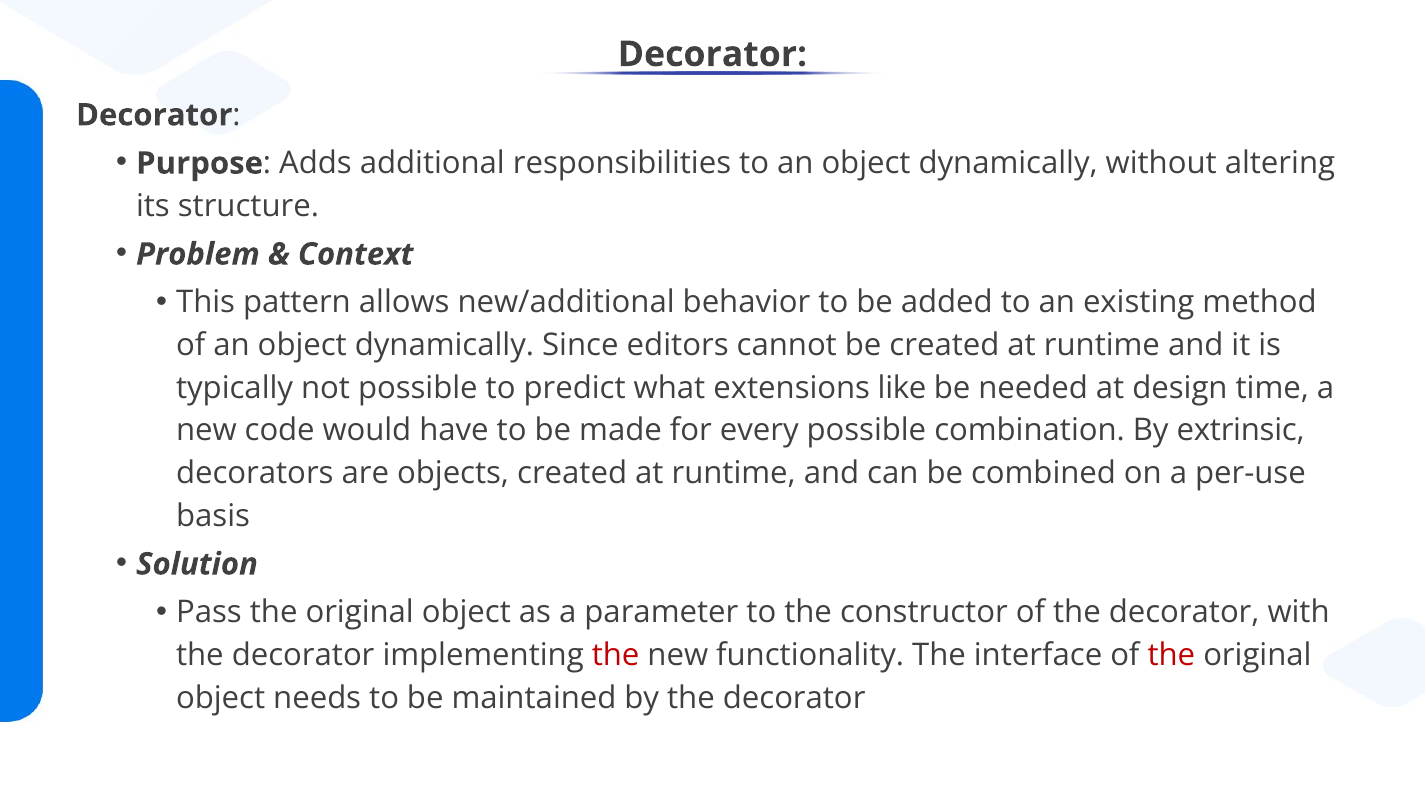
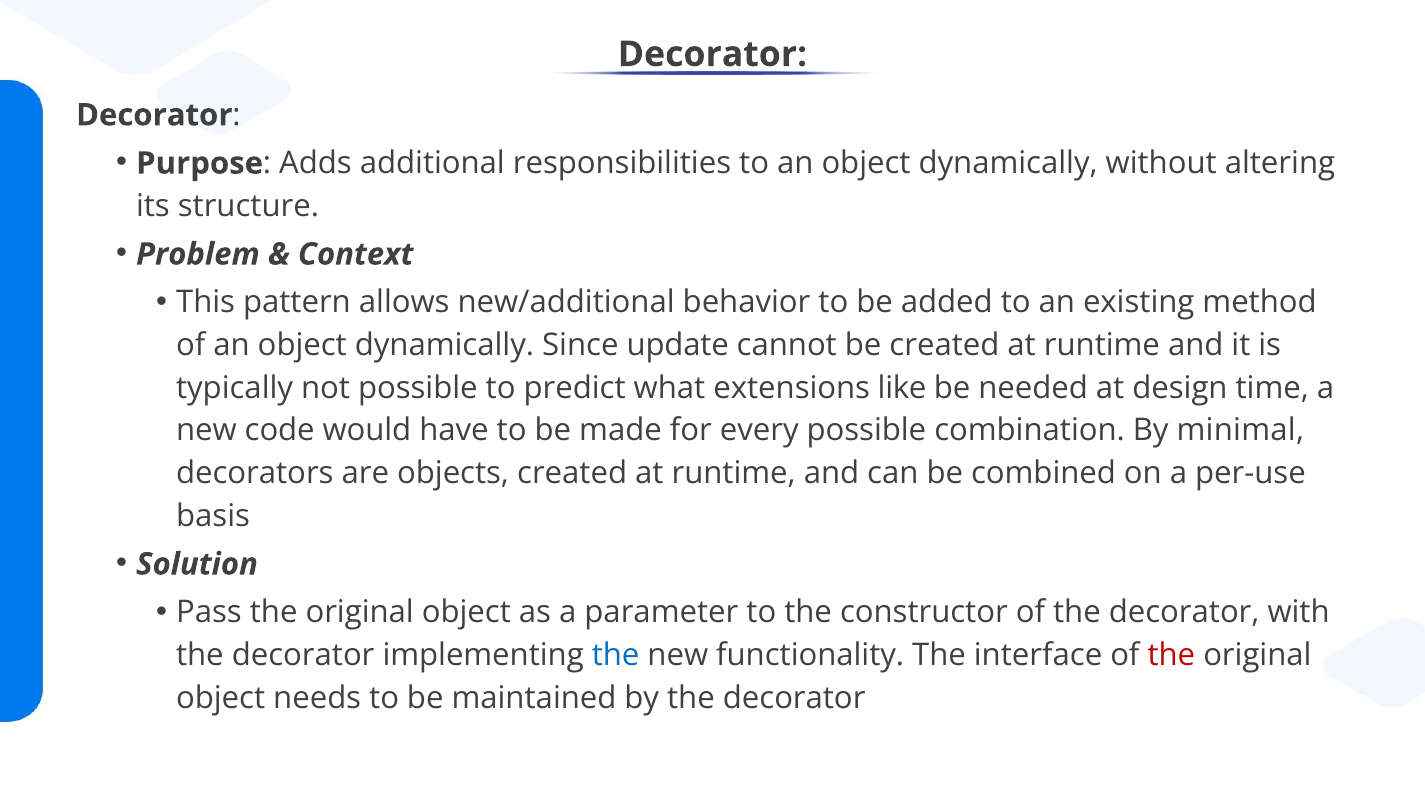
editors: editors -> update
extrinsic: extrinsic -> minimal
the at (616, 655) colour: red -> blue
